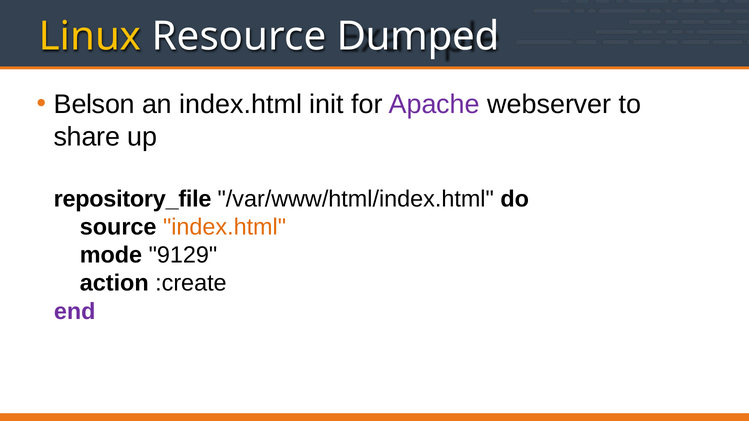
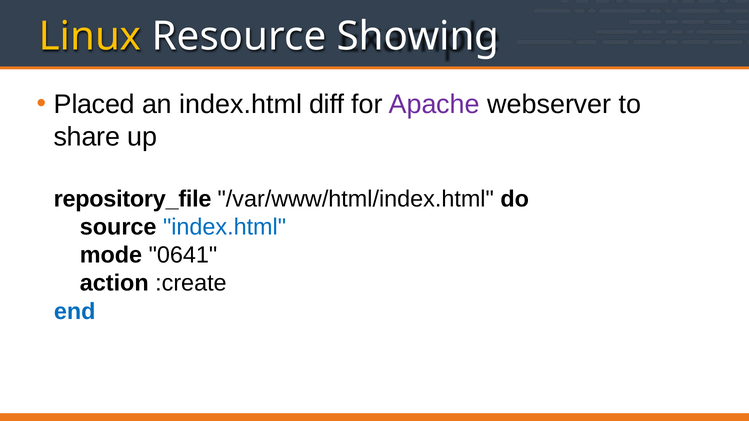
Dumped: Dumped -> Showing
Belson: Belson -> Placed
init: init -> diff
index.html at (225, 227) colour: orange -> blue
9129: 9129 -> 0641
end colour: purple -> blue
